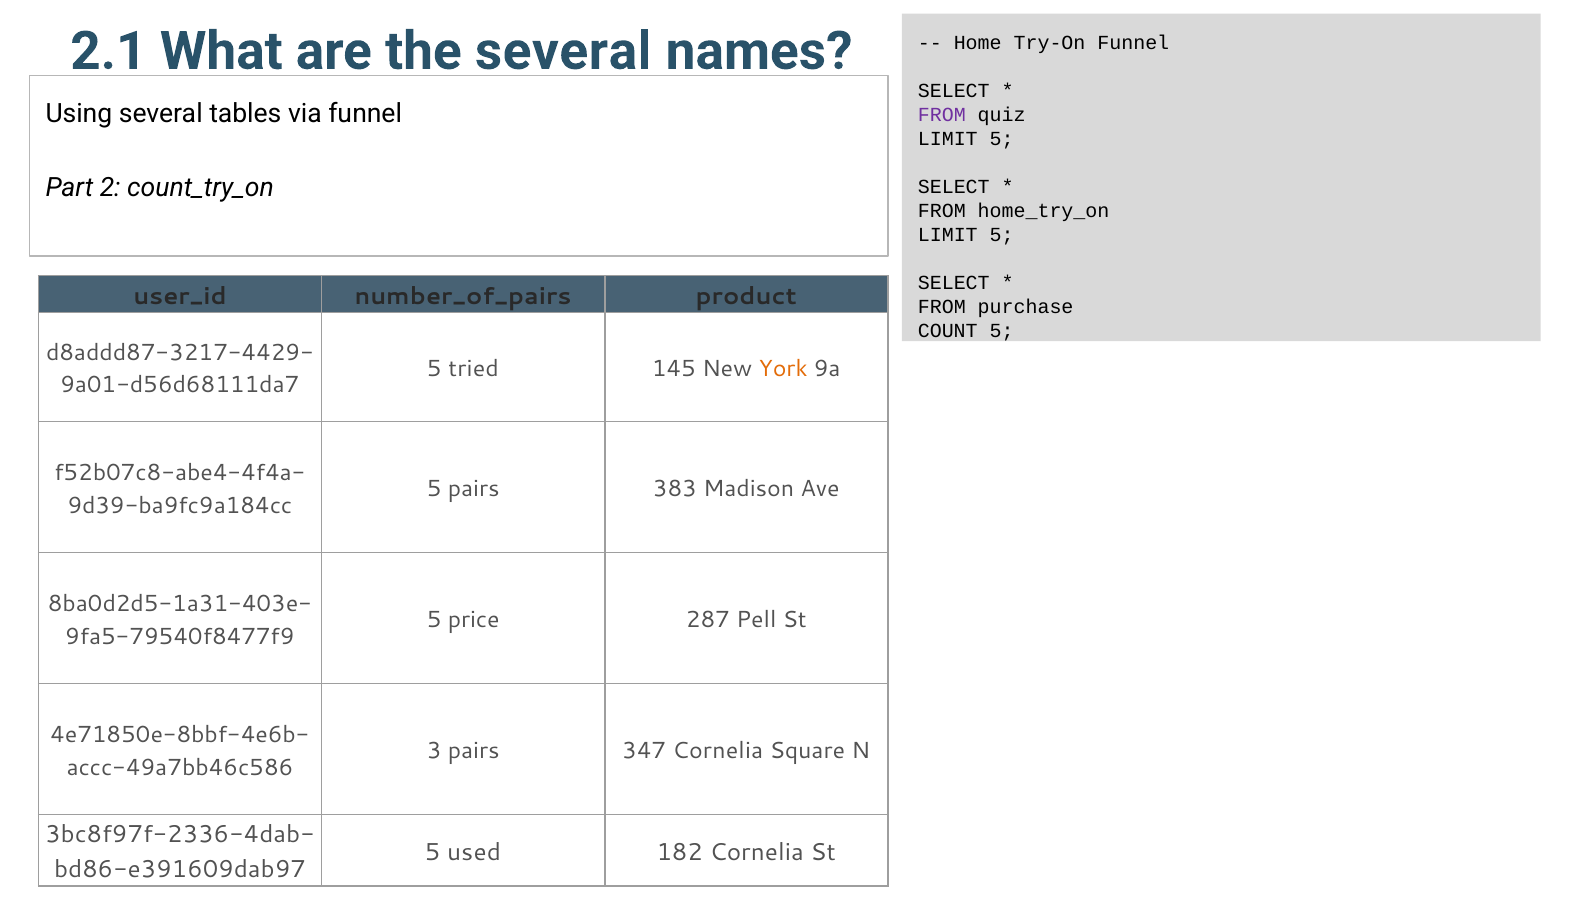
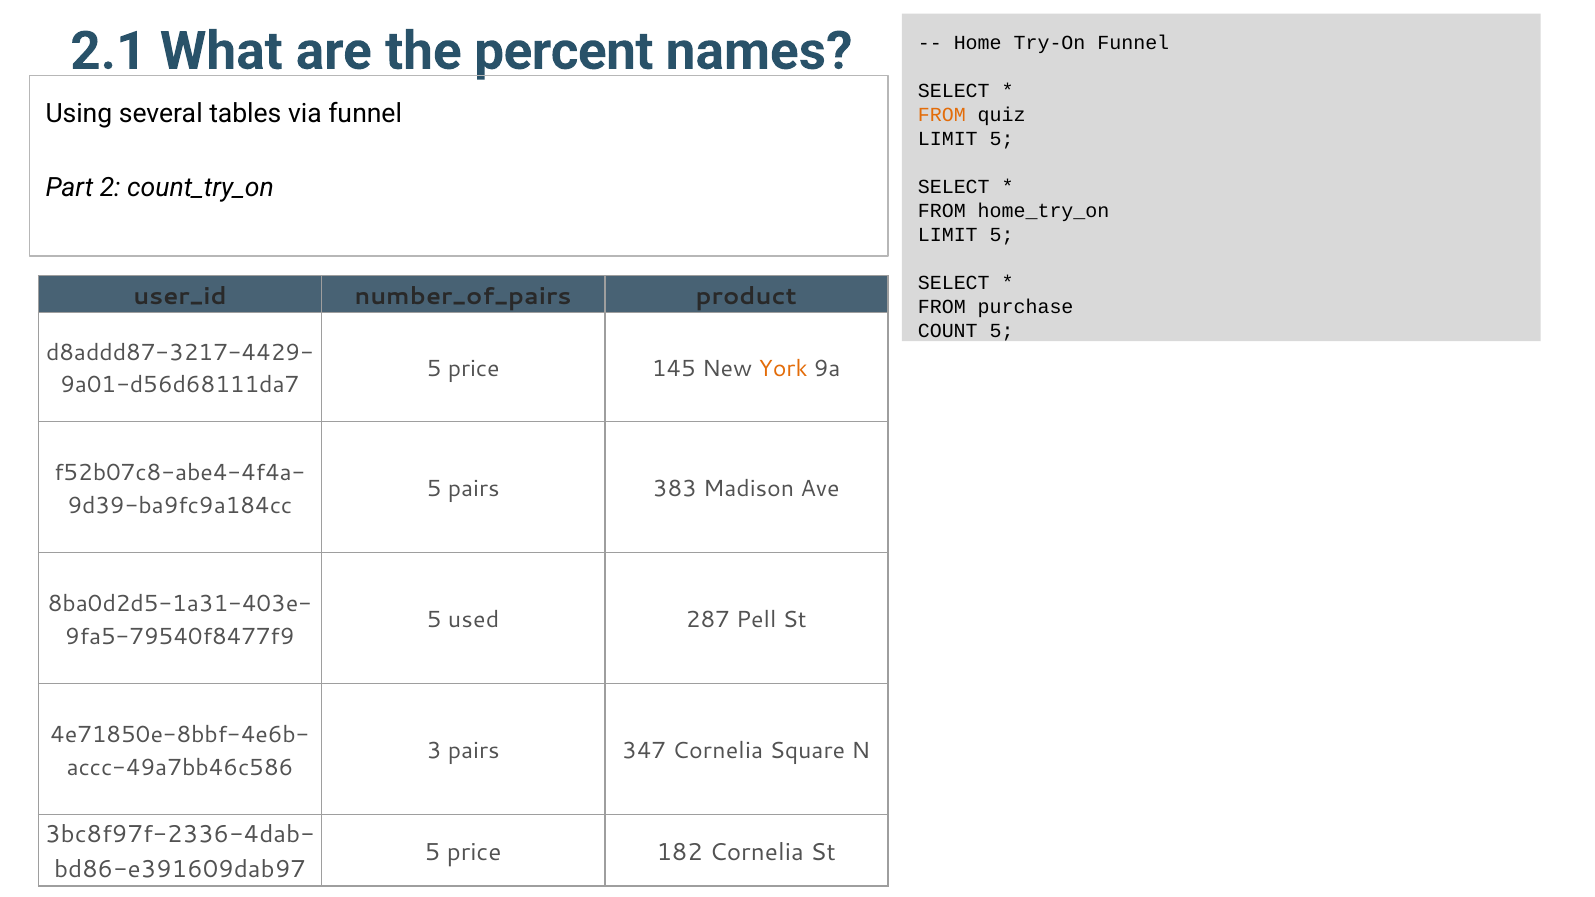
the several: several -> percent
FROM at (942, 115) colour: purple -> orange
tried at (474, 369): tried -> price
price: price -> used
used at (474, 853): used -> price
